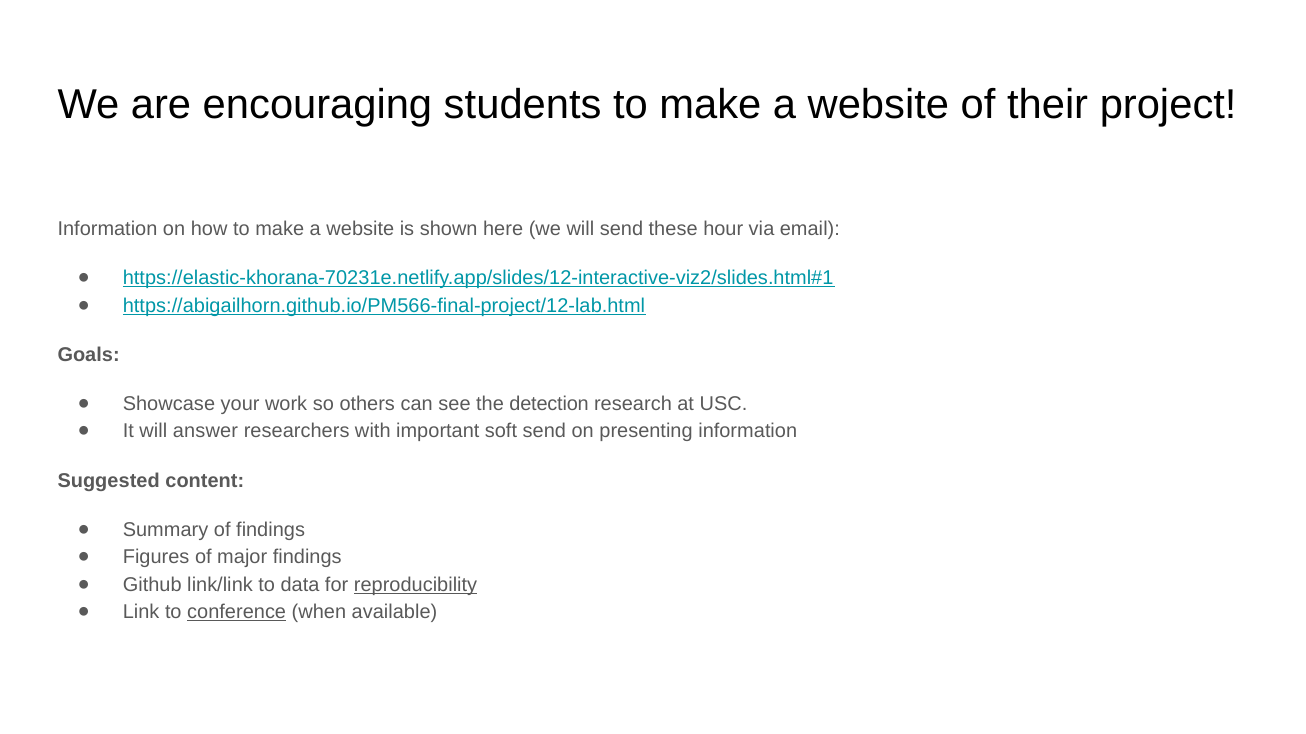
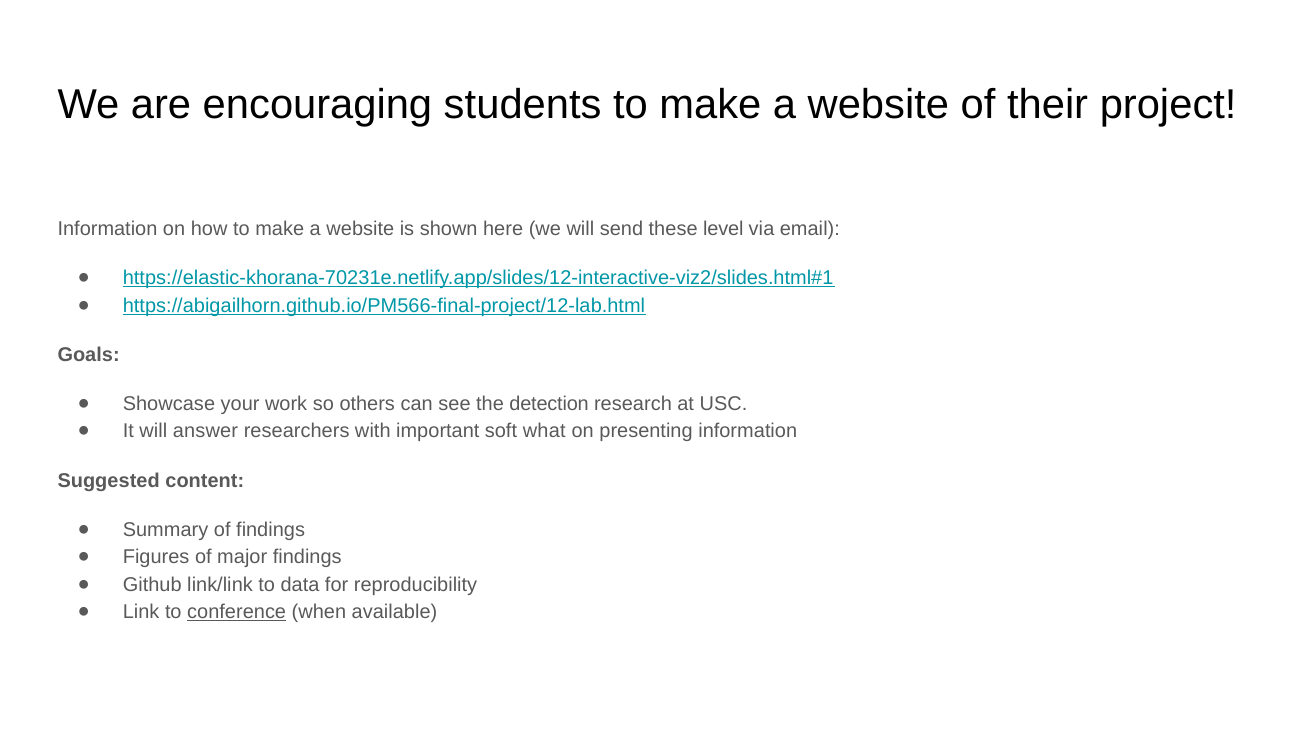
hour: hour -> level
soft send: send -> what
reproducibility underline: present -> none
